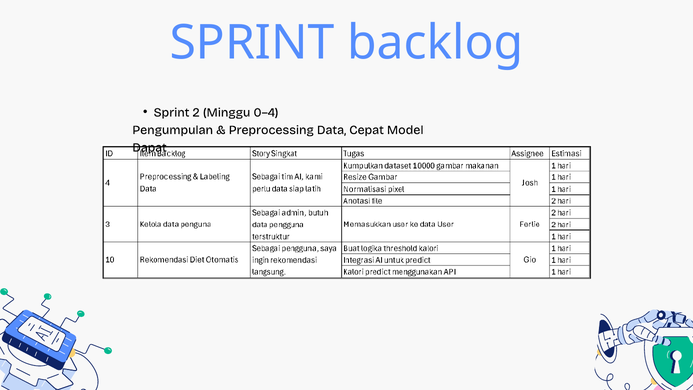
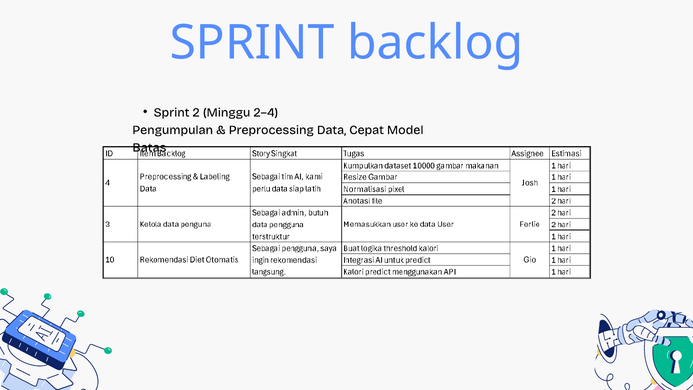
0–4: 0–4 -> 2–4
Dapat: Dapat -> Batas
